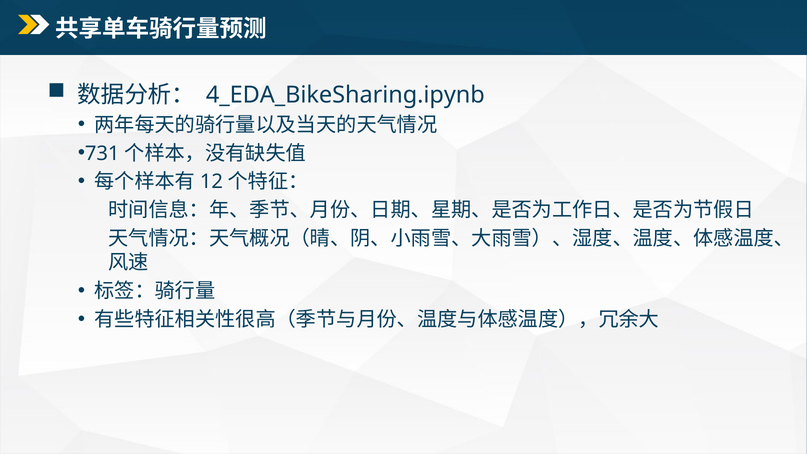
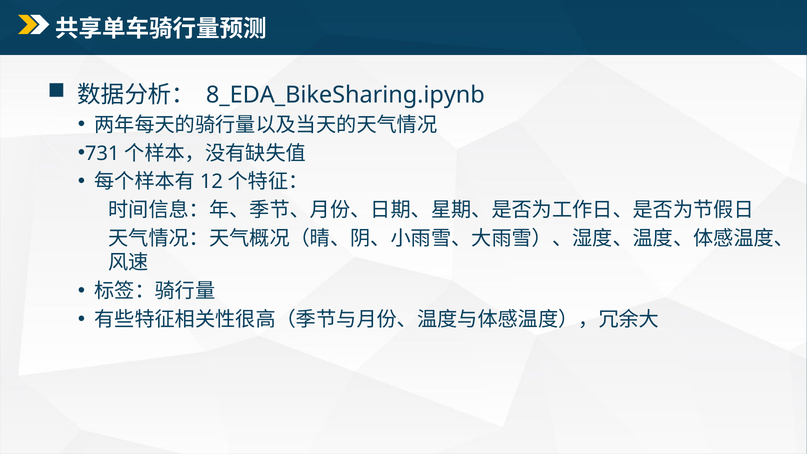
4_EDA_BikeSharing.ipynb: 4_EDA_BikeSharing.ipynb -> 8_EDA_BikeSharing.ipynb
